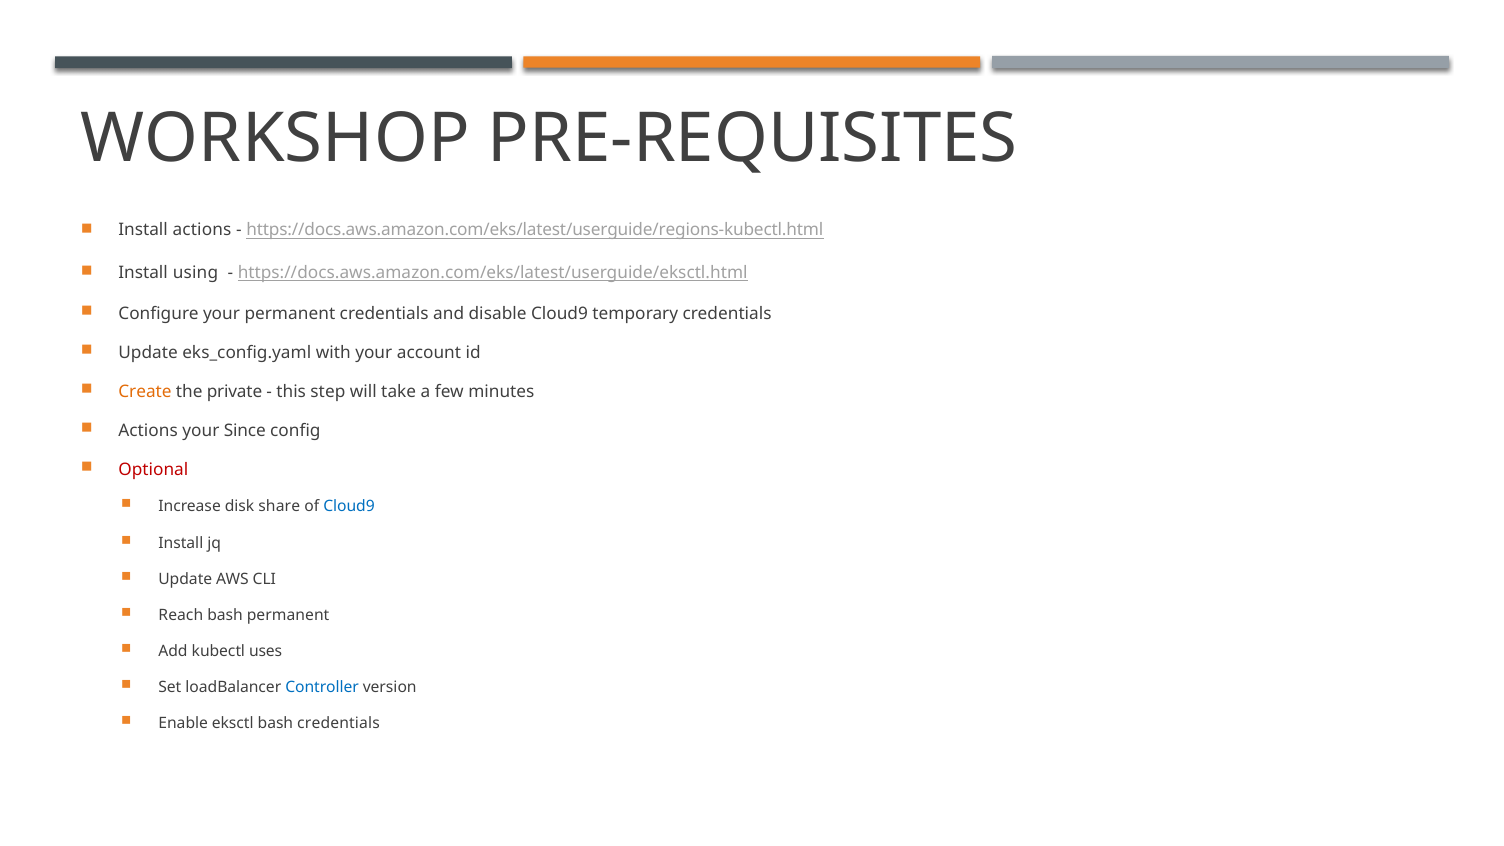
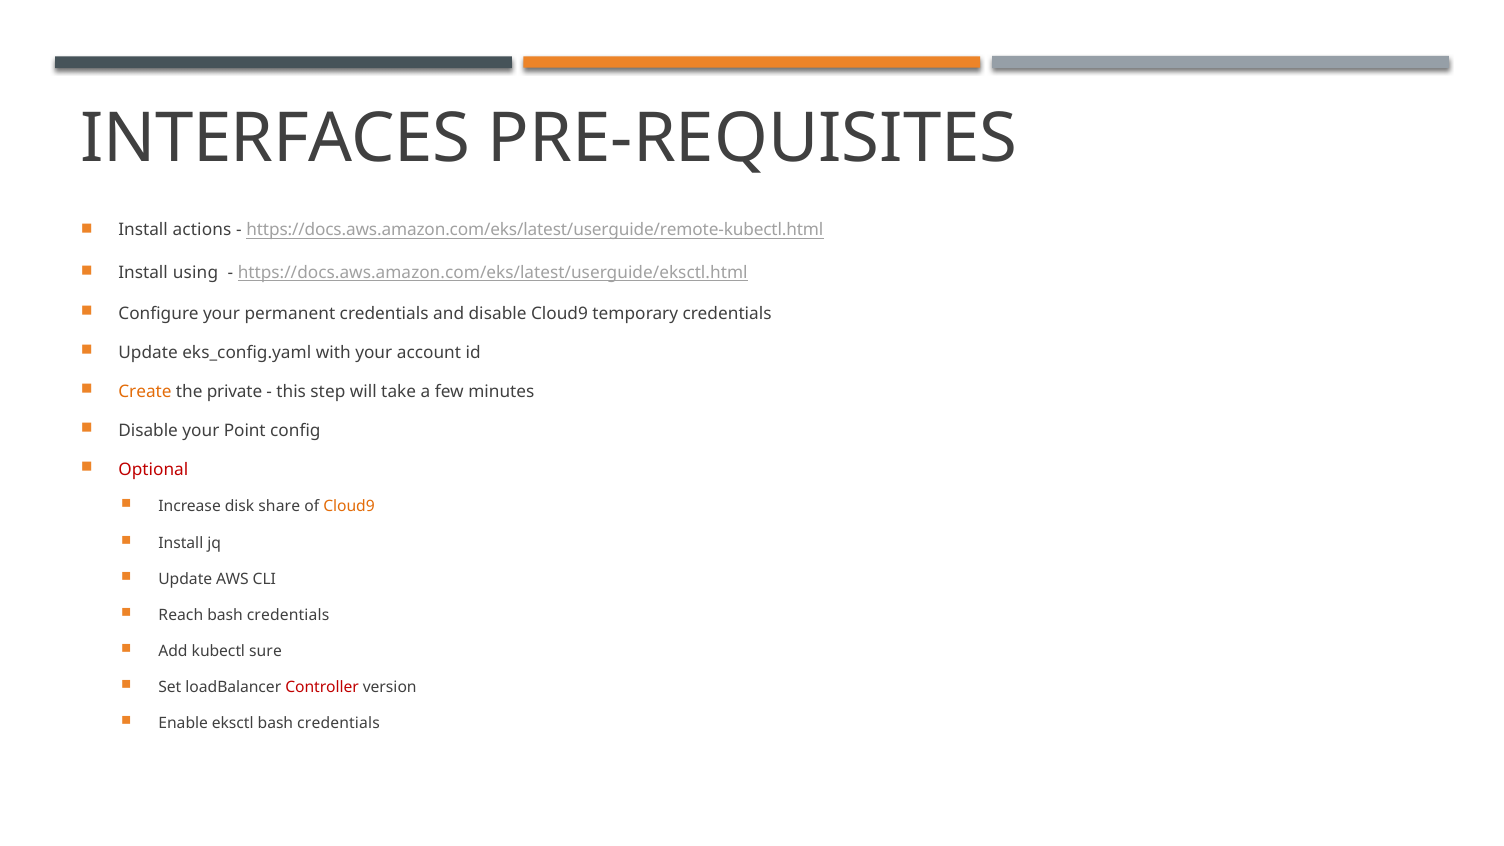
WORKSHOP: WORKSHOP -> INTERFACES
https://docs.aws.amazon.com/eks/latest/userguide/regions-kubectl.html: https://docs.aws.amazon.com/eks/latest/userguide/regions-kubectl.html -> https://docs.aws.amazon.com/eks/latest/userguide/remote-kubectl.html
Actions at (148, 431): Actions -> Disable
Since: Since -> Point
Cloud9 at (349, 507) colour: blue -> orange
permanent at (288, 615): permanent -> credentials
uses: uses -> sure
Controller colour: blue -> red
